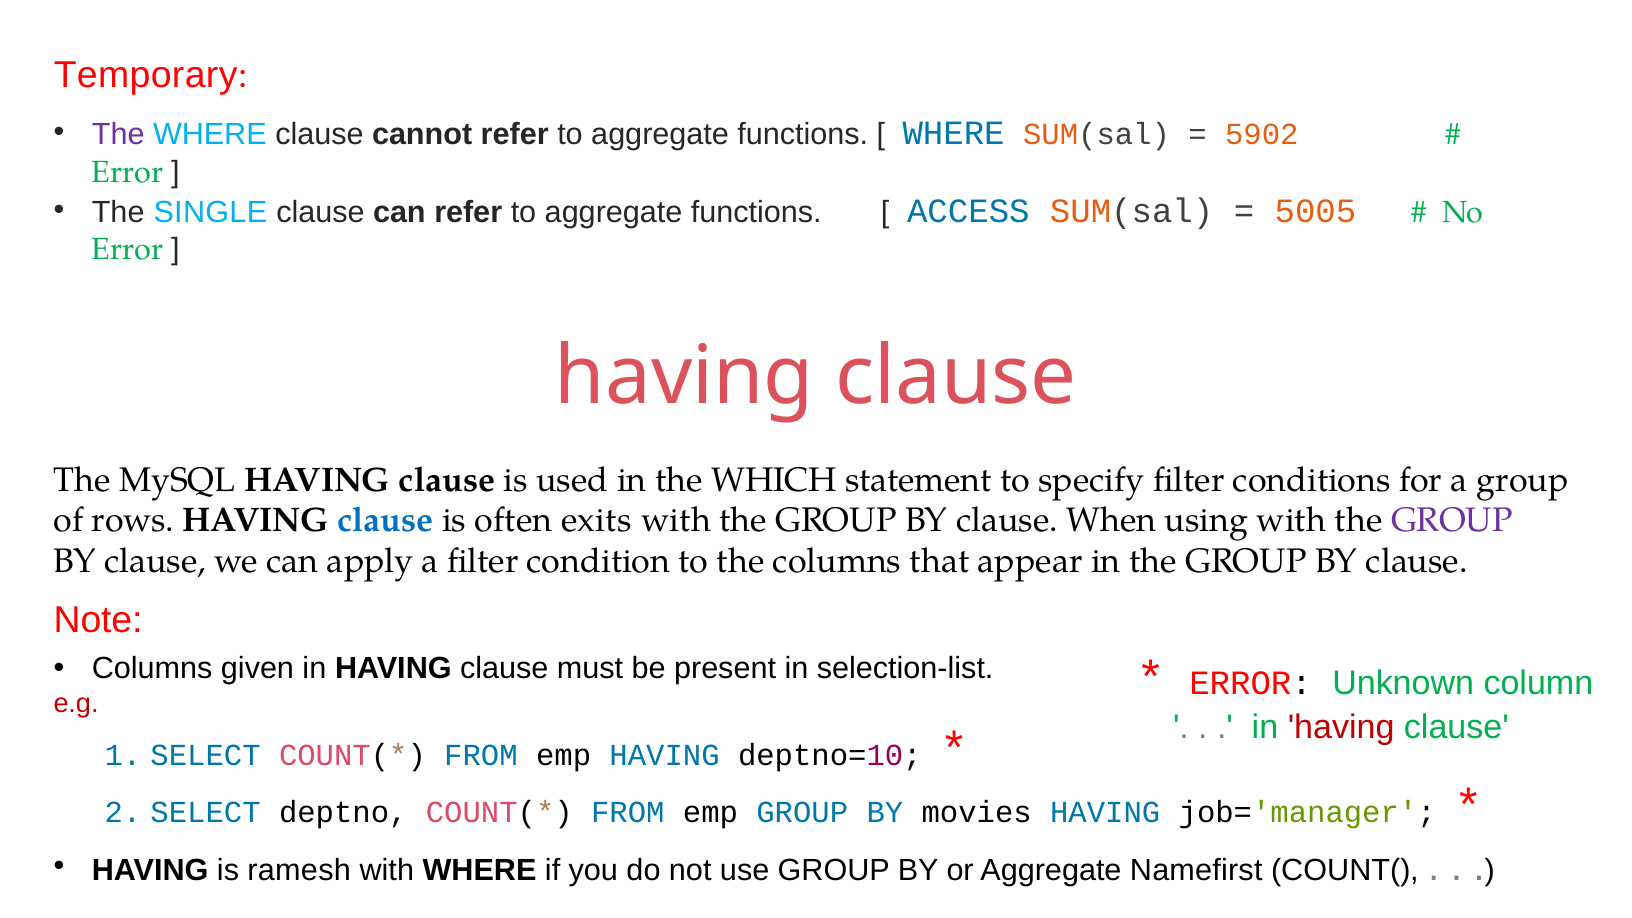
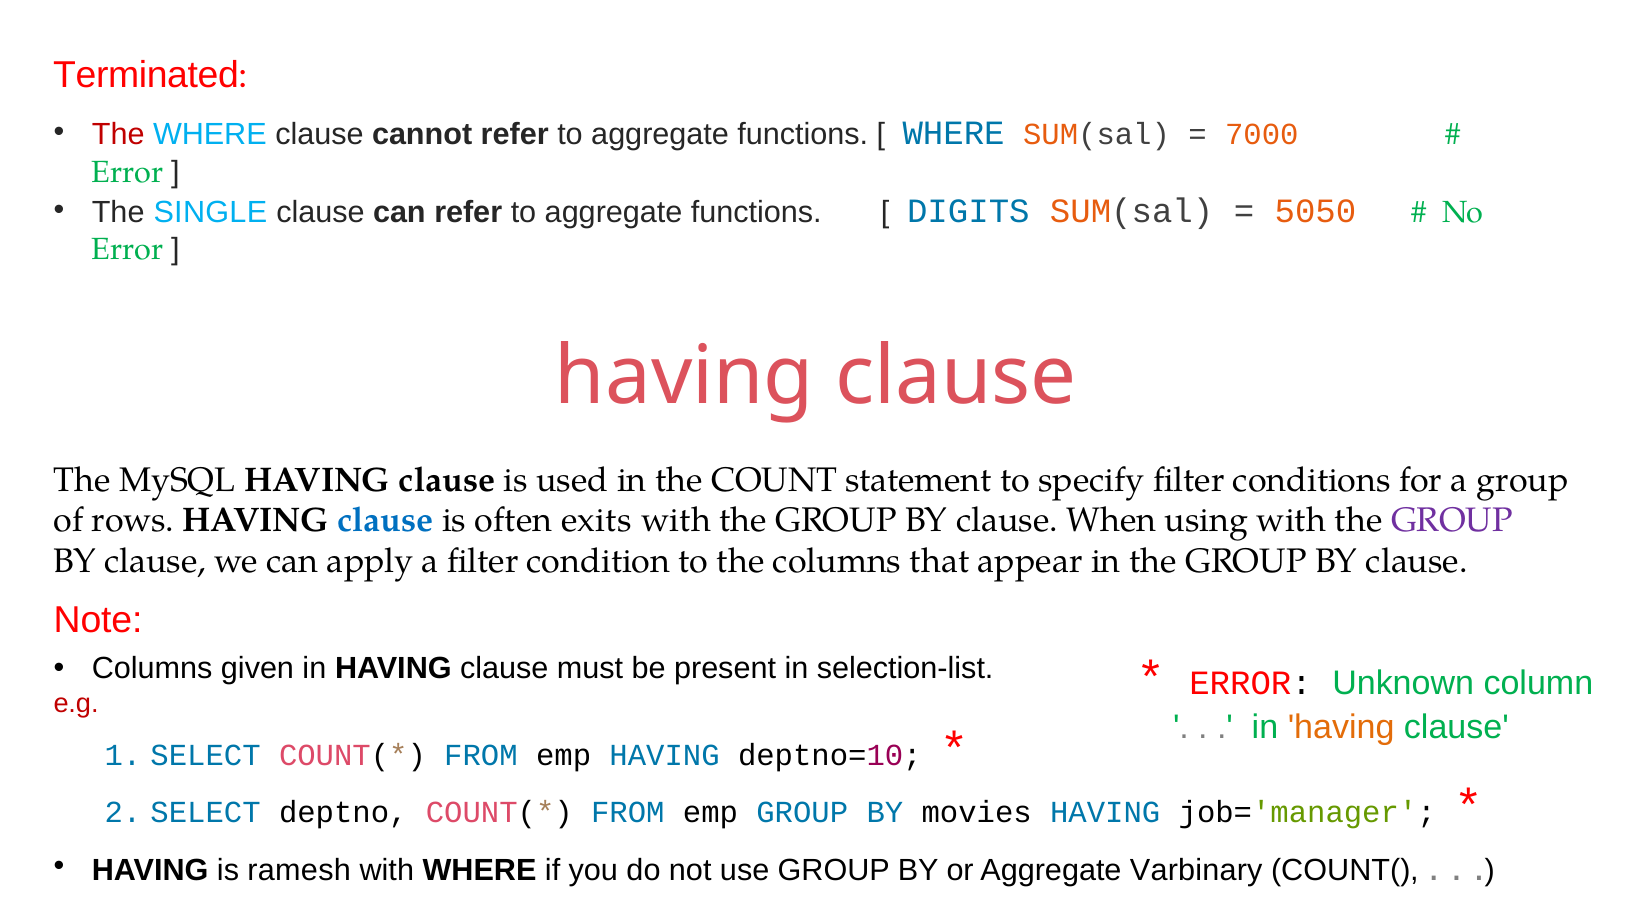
Temporary: Temporary -> Terminated
The at (118, 135) colour: purple -> red
5902: 5902 -> 7000
ACCESS: ACCESS -> DIGITS
5005: 5005 -> 5050
WHICH: WHICH -> COUNT
having at (1341, 727) colour: red -> orange
Namefirst: Namefirst -> Varbinary
